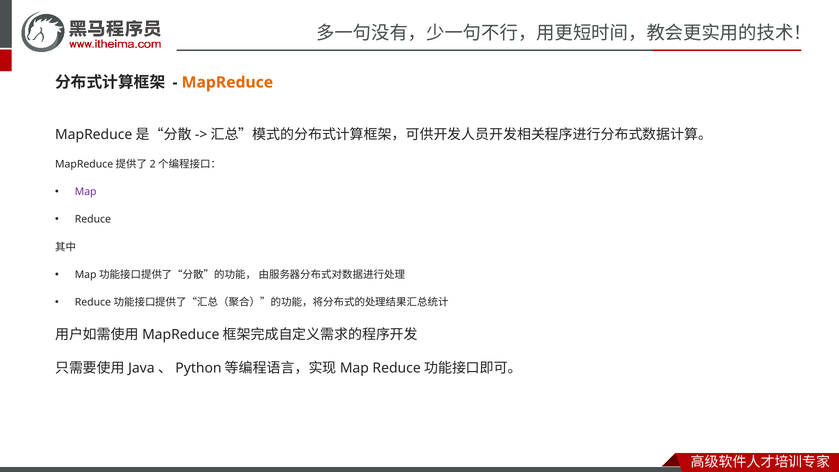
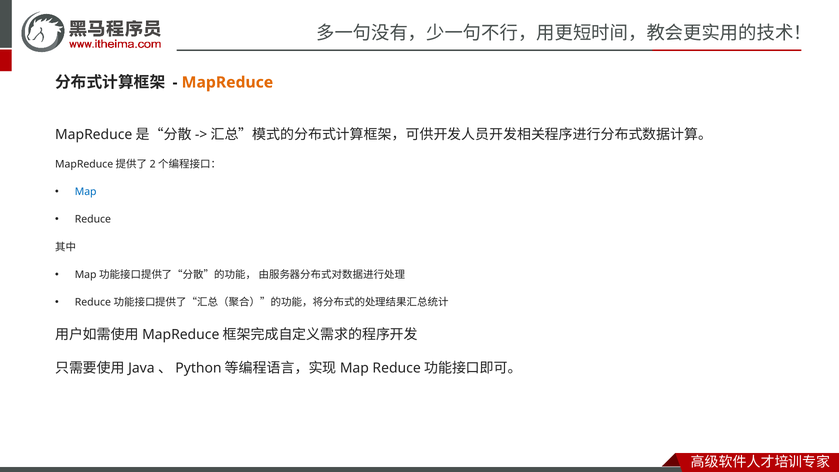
Map colour: purple -> blue
